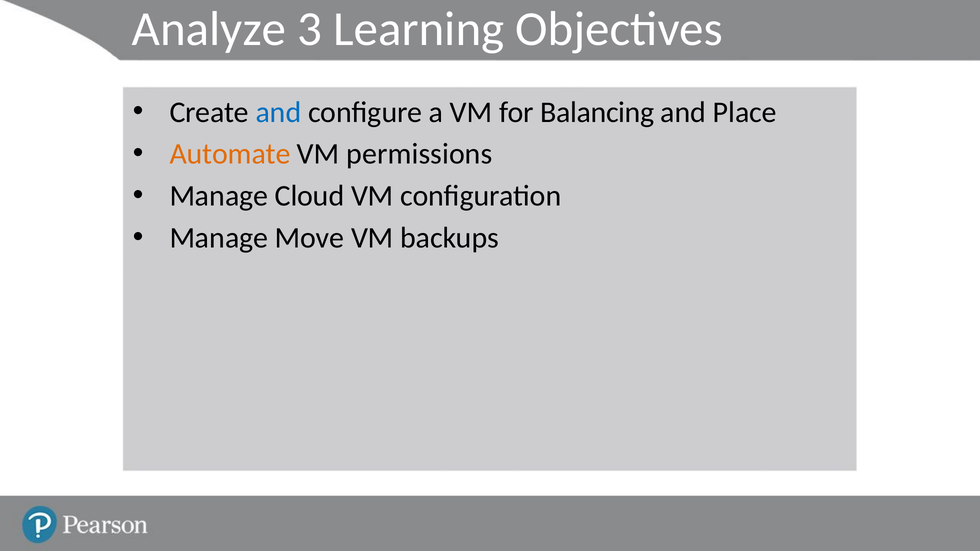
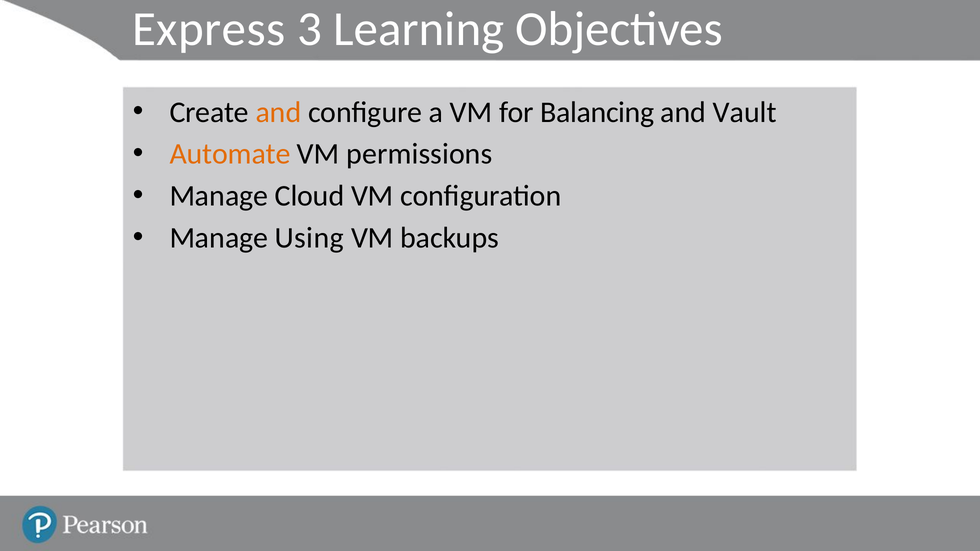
Analyze: Analyze -> Express
and at (278, 112) colour: blue -> orange
Place: Place -> Vault
Move: Move -> Using
